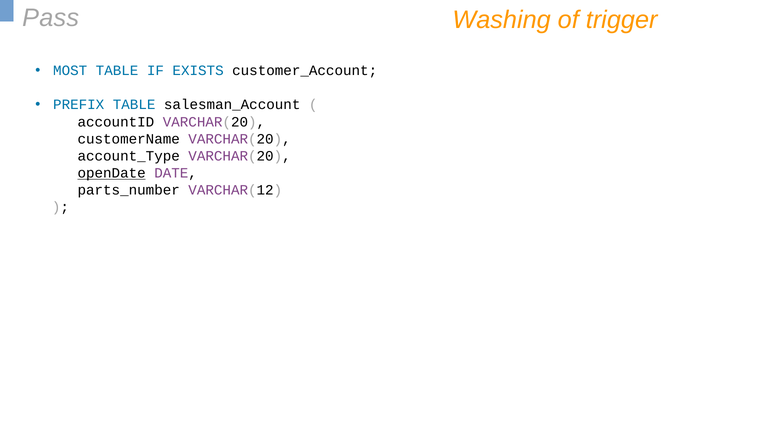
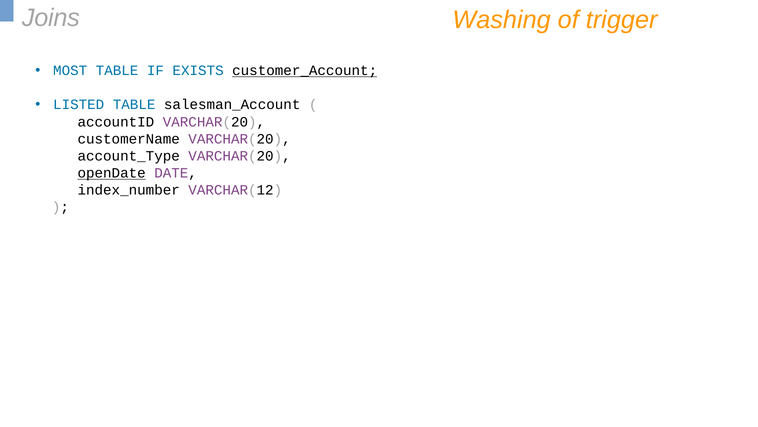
Pass: Pass -> Joins
customer_Account underline: none -> present
PREFIX: PREFIX -> LISTED
parts_number: parts_number -> index_number
